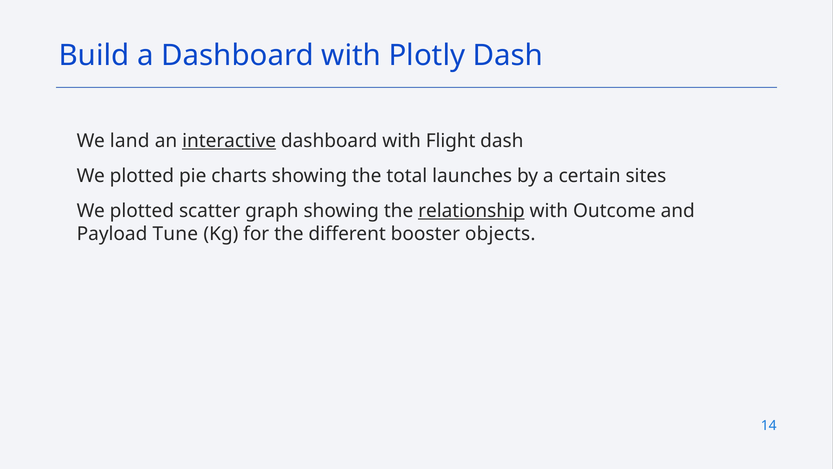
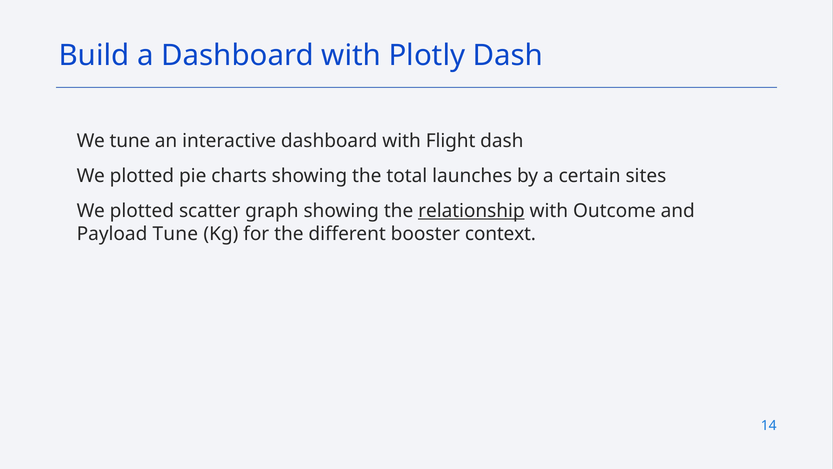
We land: land -> tune
interactive underline: present -> none
objects: objects -> context
